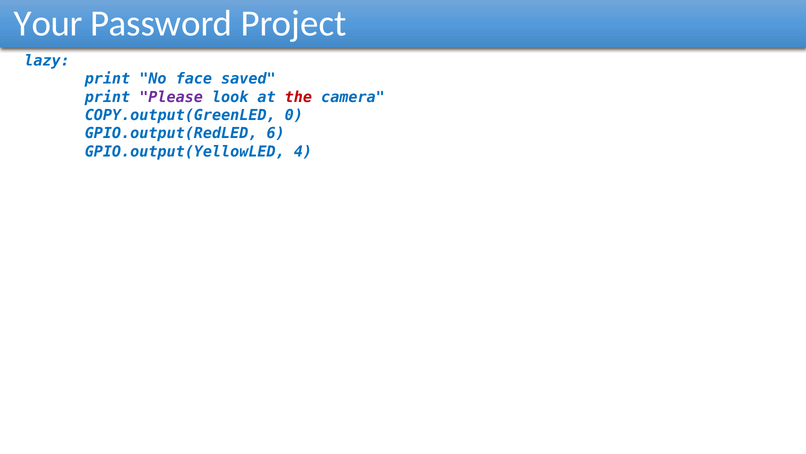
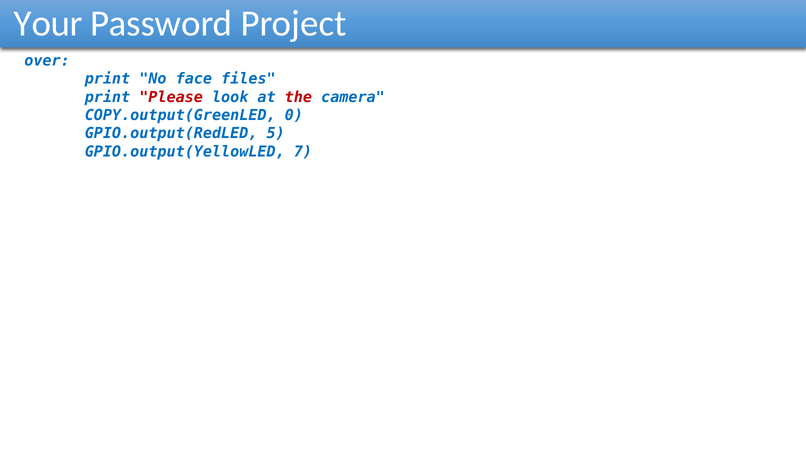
lazy: lazy -> over
saved: saved -> files
Please colour: purple -> red
6: 6 -> 5
4: 4 -> 7
